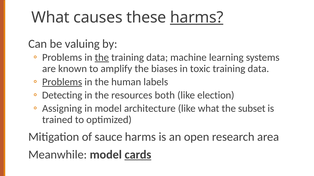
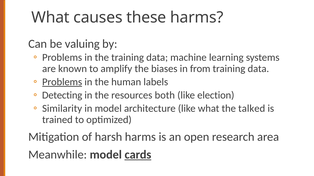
harms at (197, 18) underline: present -> none
the at (102, 58) underline: present -> none
toxic: toxic -> from
Assigning: Assigning -> Similarity
subset: subset -> talked
sauce: sauce -> harsh
